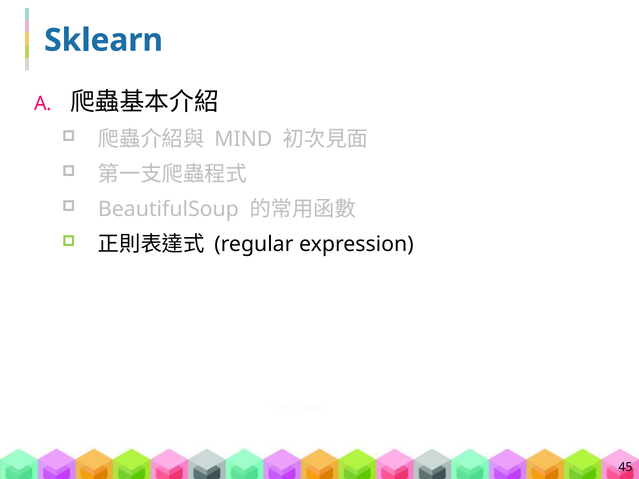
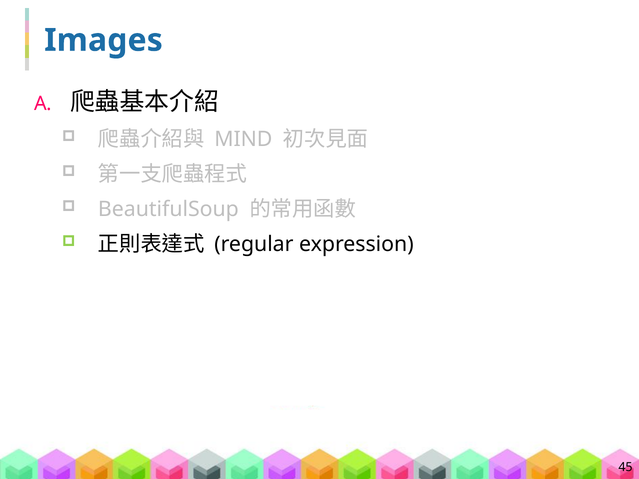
Sklearn: Sklearn -> Images
